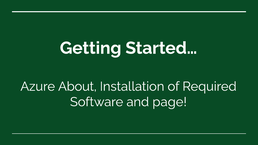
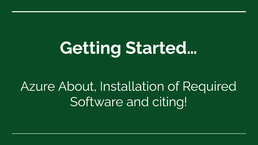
page: page -> citing
